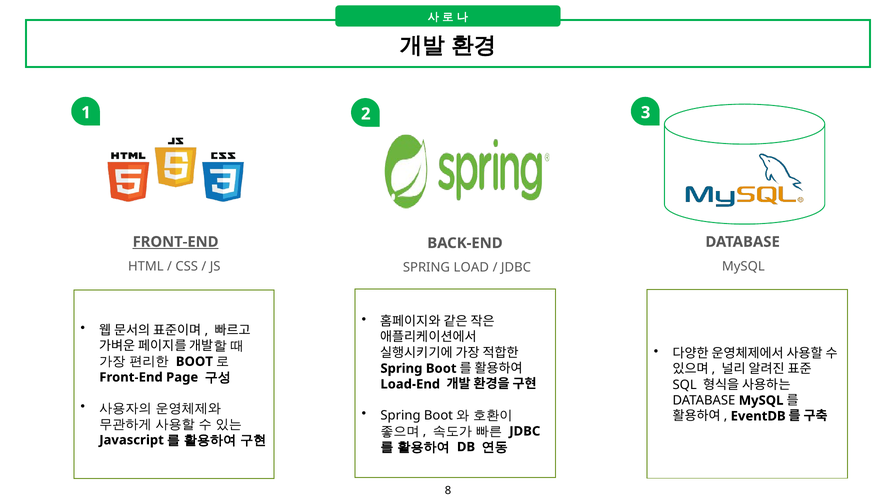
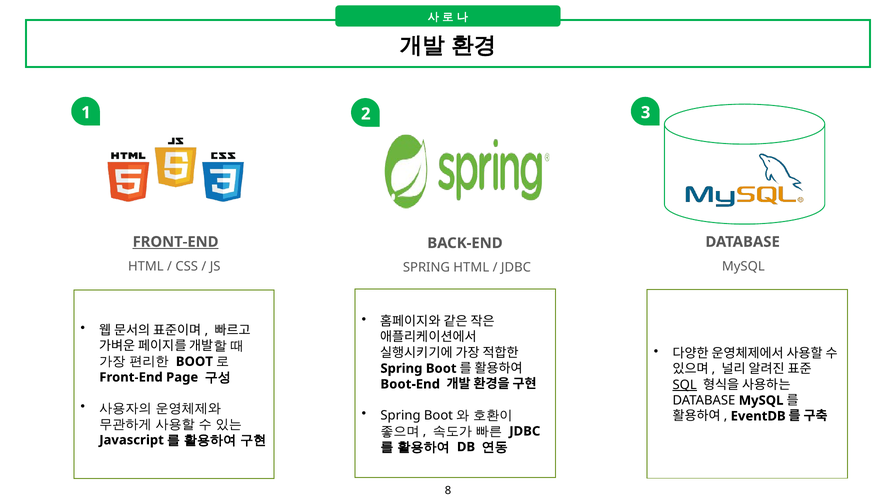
SPRING LOAD: LOAD -> HTML
SQL underline: none -> present
Load-End: Load-End -> Boot-End
